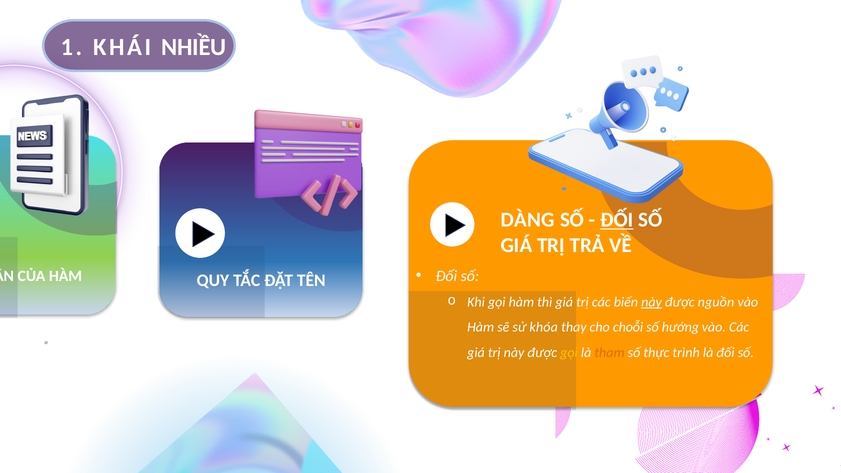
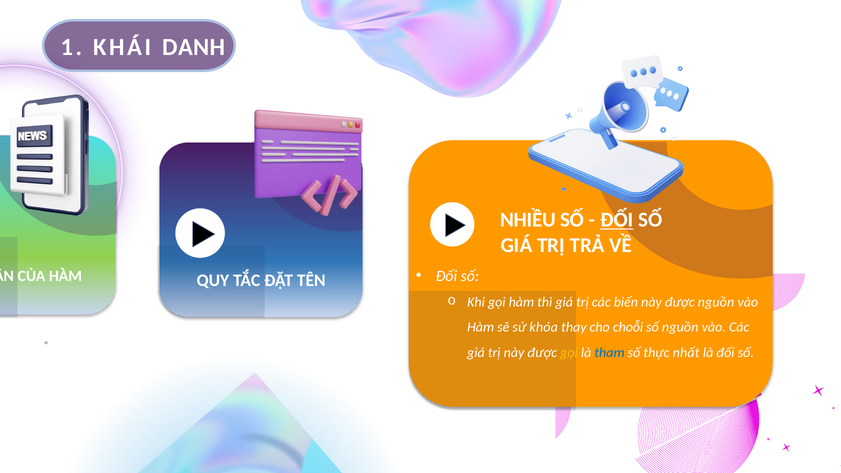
NHIỀU: NHIỀU -> DANH
DÀNG: DÀNG -> NHIỀU
này at (652, 302) underline: present -> none
số hướng: hướng -> nguồn
tham colour: orange -> blue
trình: trình -> nhất
